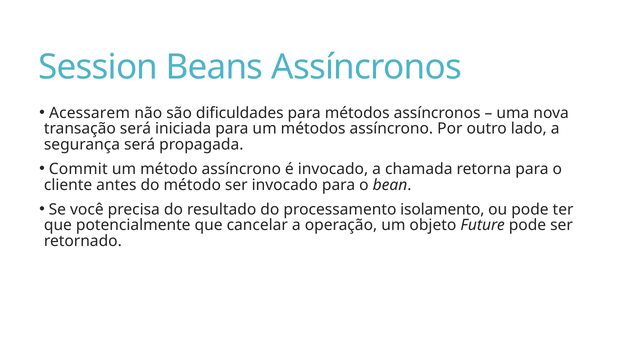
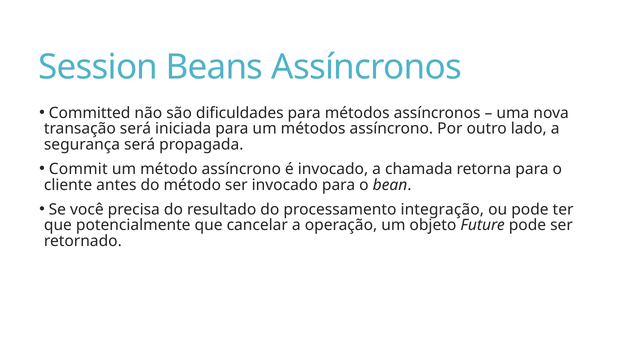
Acessarem: Acessarem -> Committed
isolamento: isolamento -> integração
